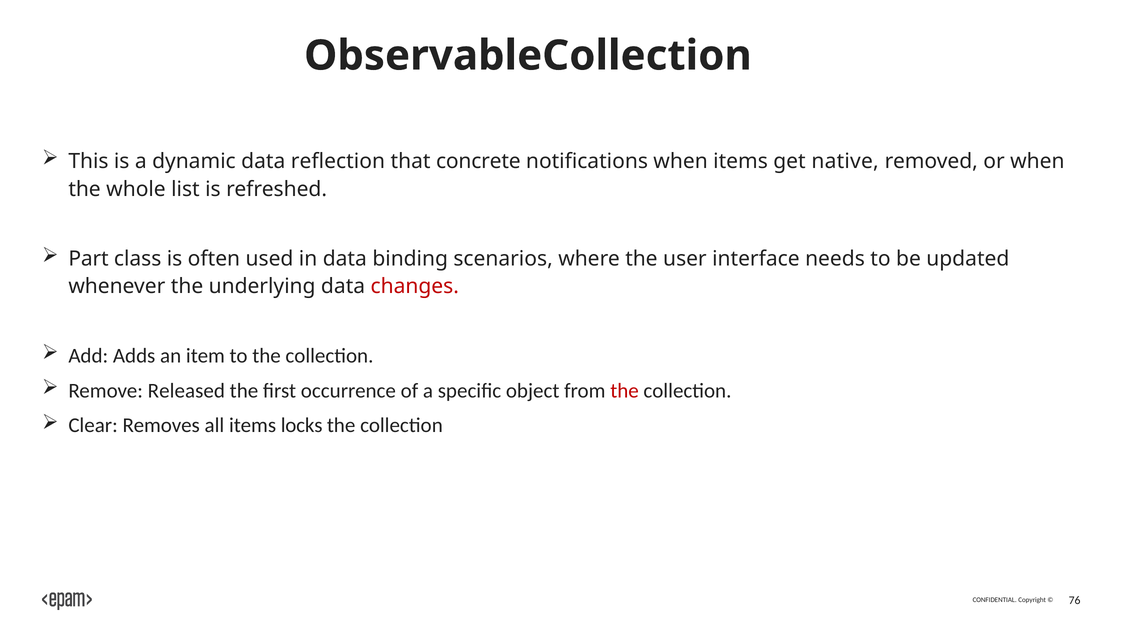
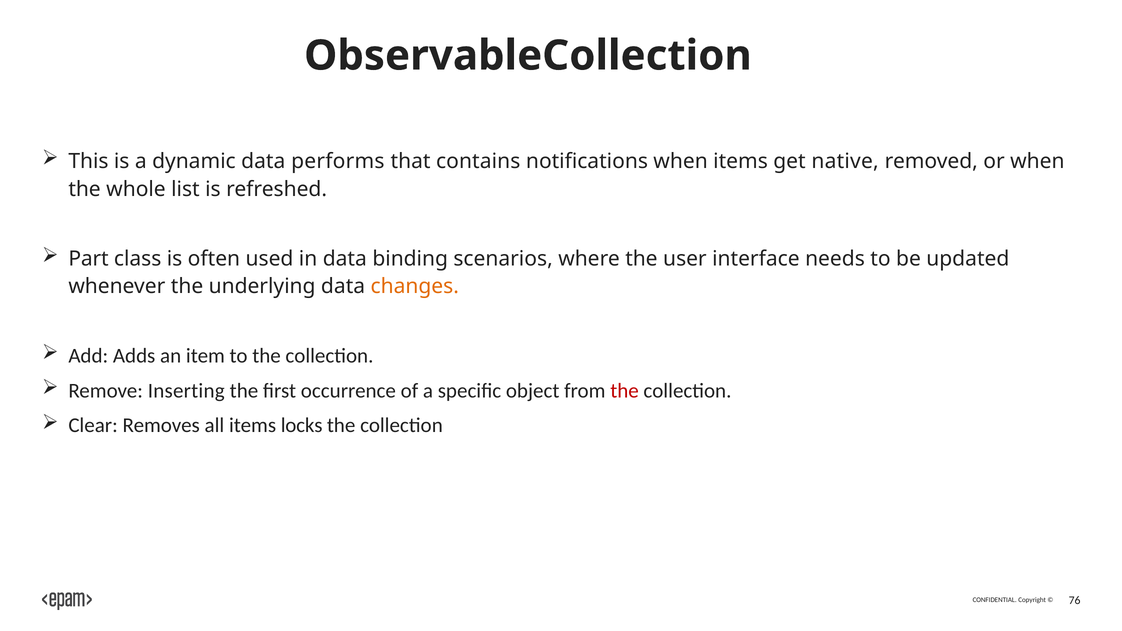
reflection: reflection -> performs
concrete: concrete -> contains
changes colour: red -> orange
Released: Released -> Inserting
